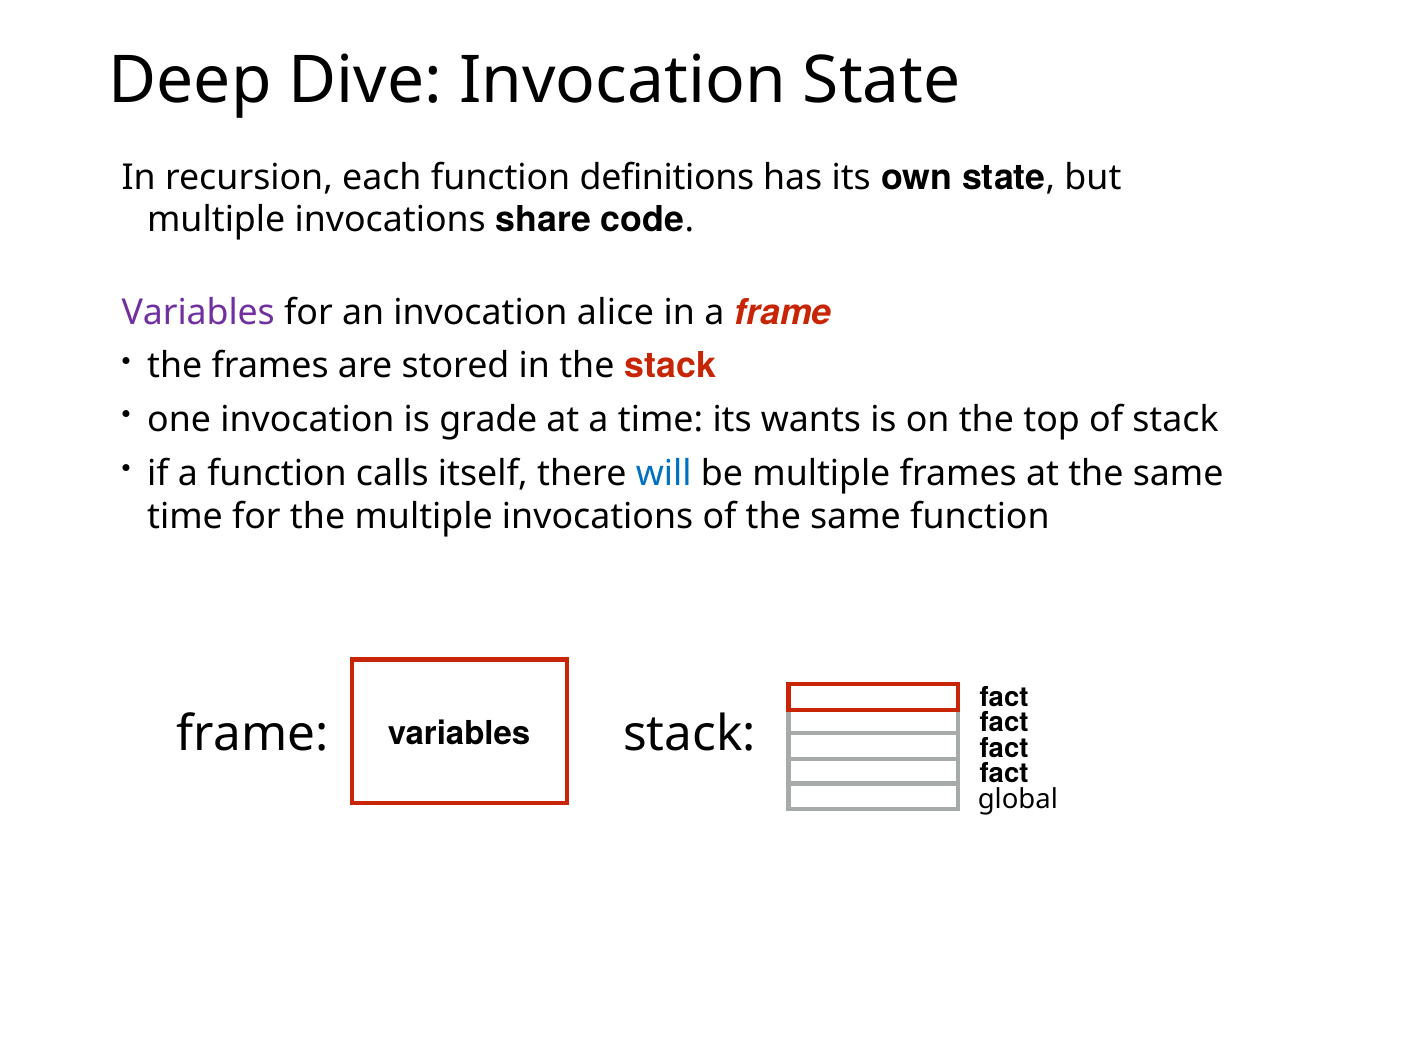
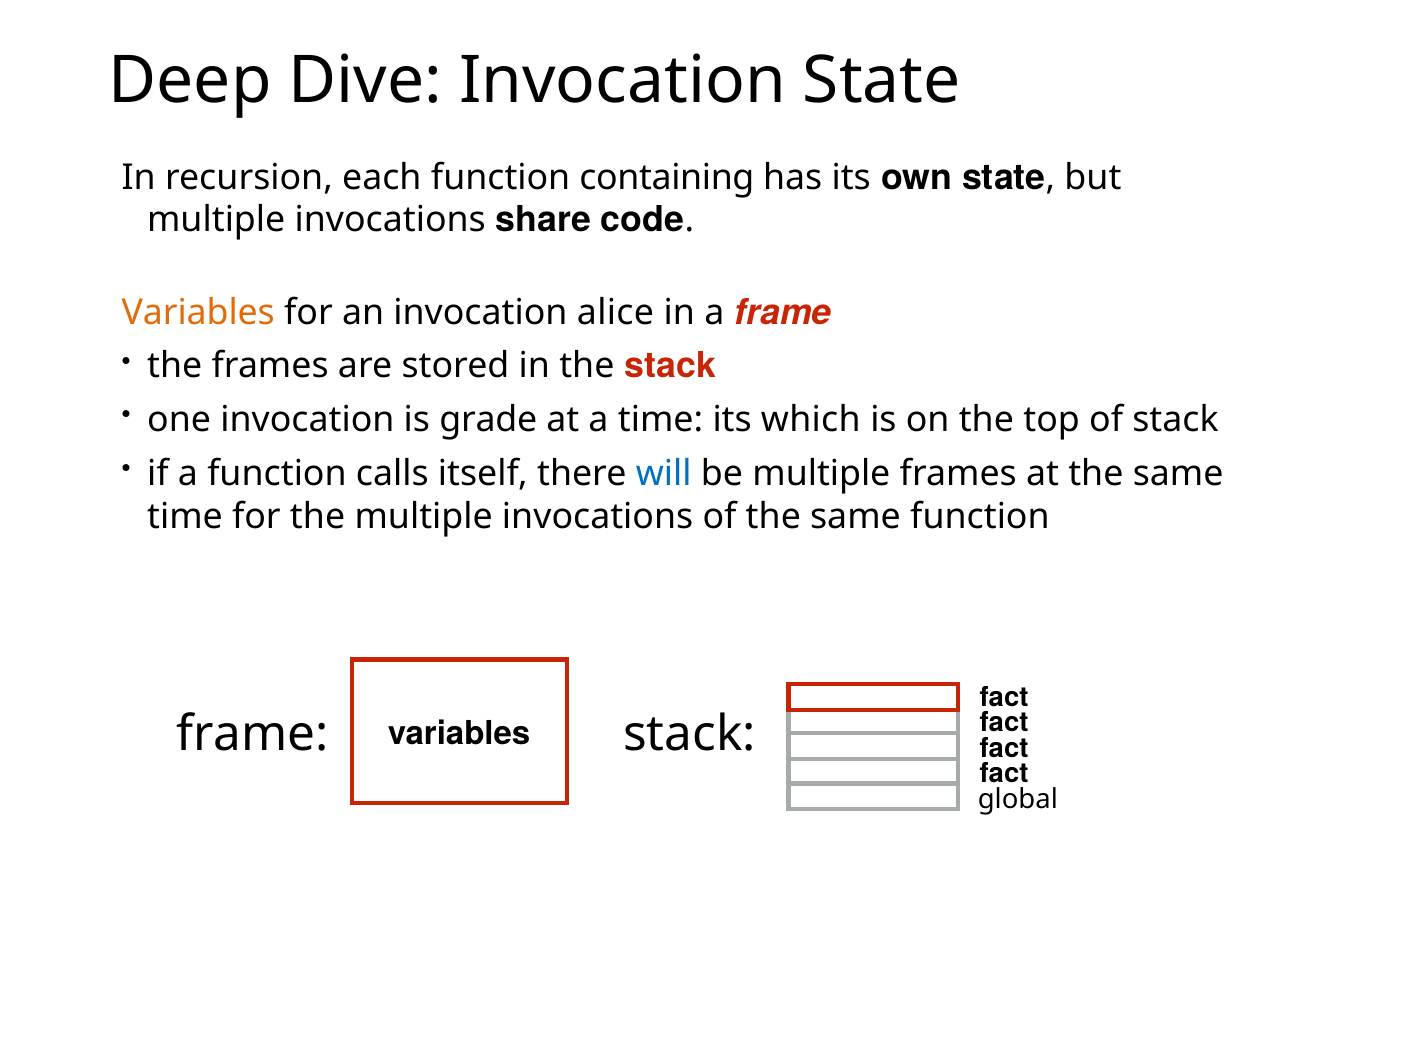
definitions: definitions -> containing
Variables at (198, 312) colour: purple -> orange
wants: wants -> which
